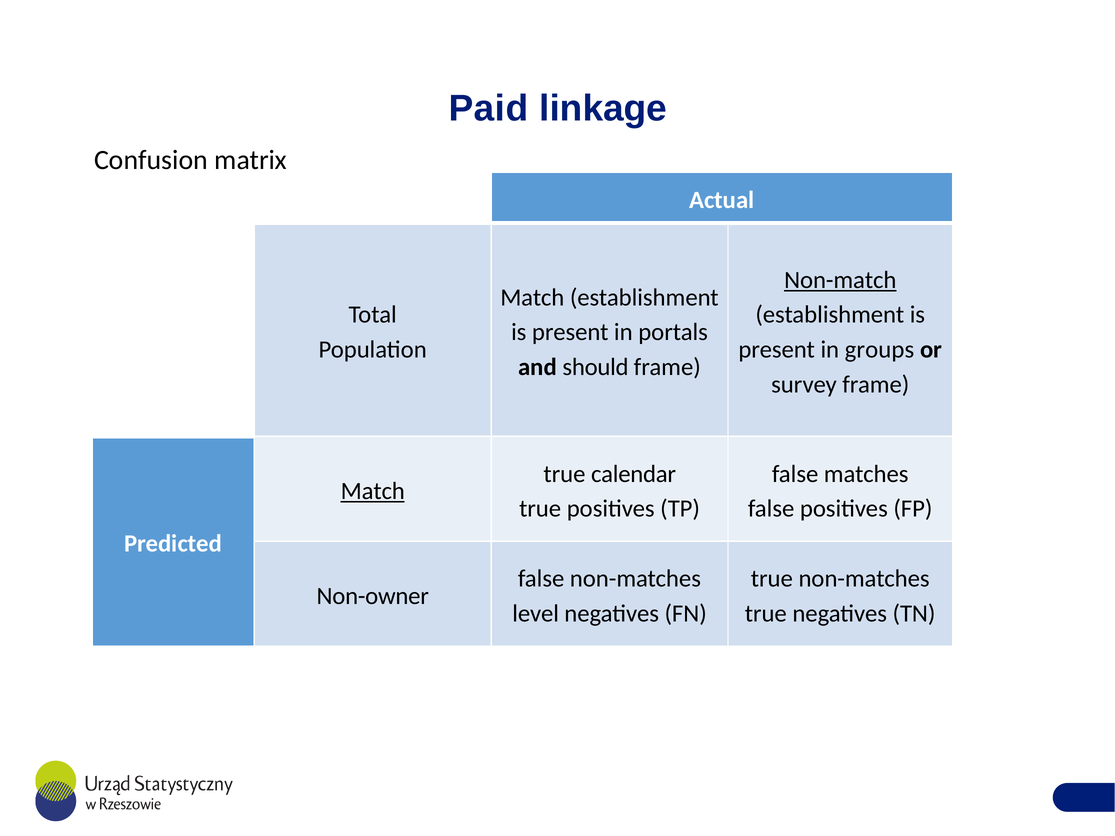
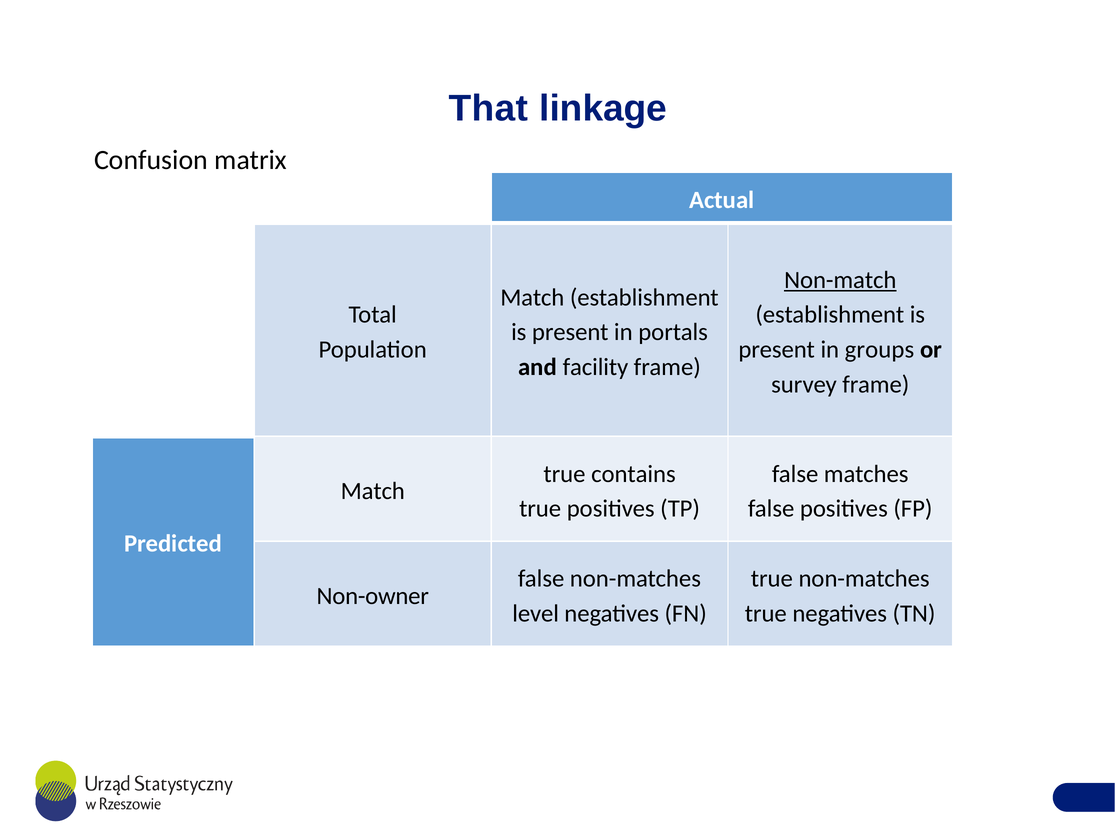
Paid: Paid -> That
should: should -> facility
calendar: calendar -> contains
Match at (373, 491) underline: present -> none
